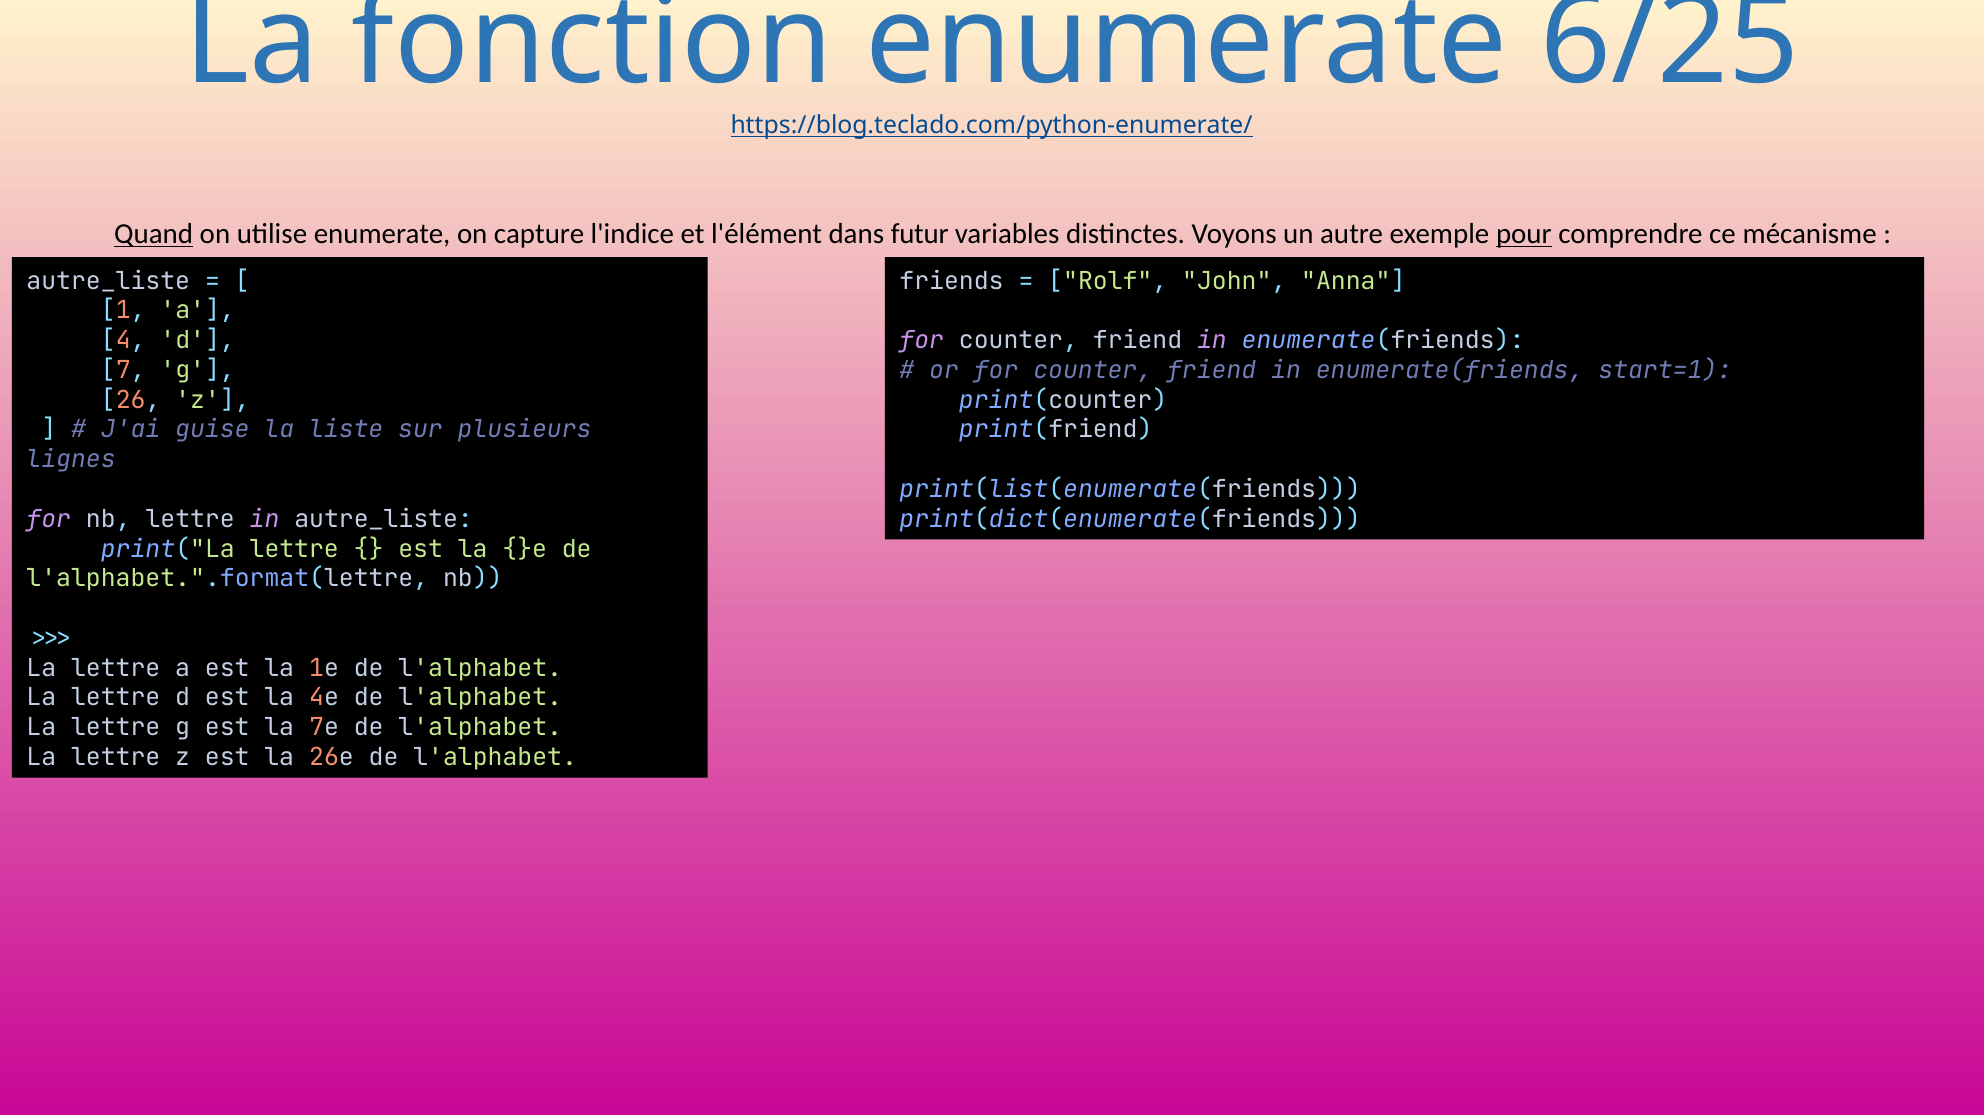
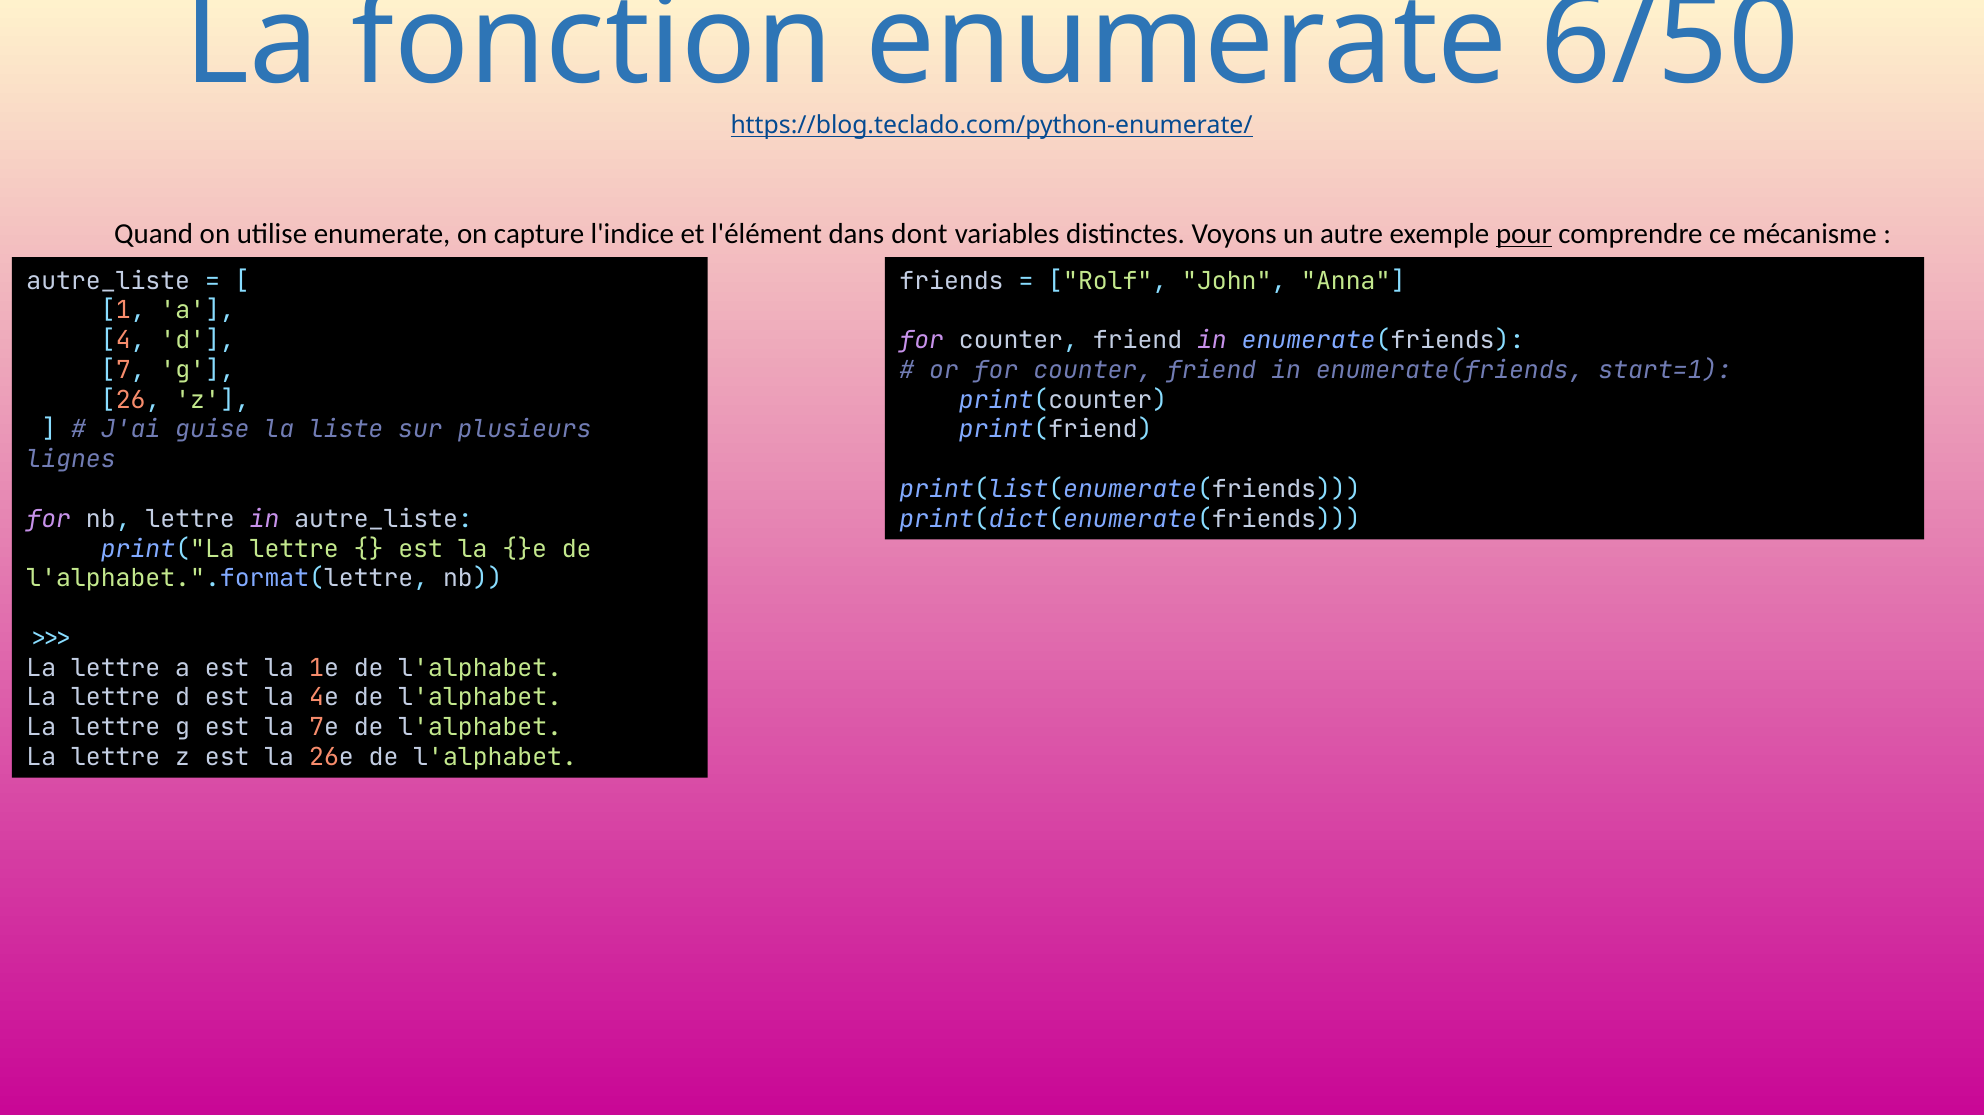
6/25: 6/25 -> 6/50
Quand underline: present -> none
futur: futur -> dont
